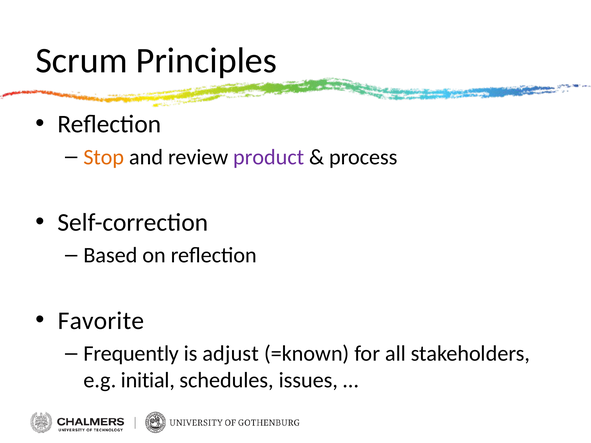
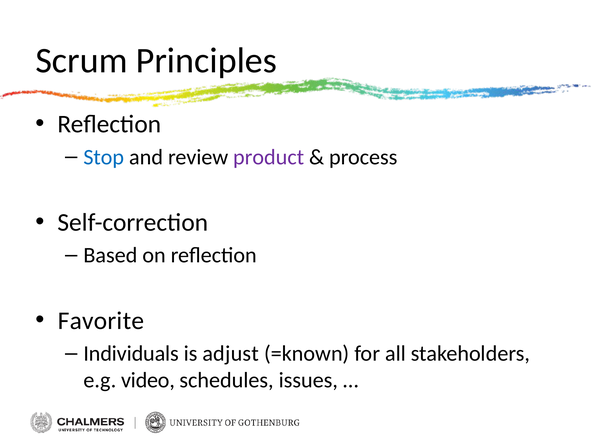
Stop colour: orange -> blue
Frequently: Frequently -> Individuals
initial: initial -> video
